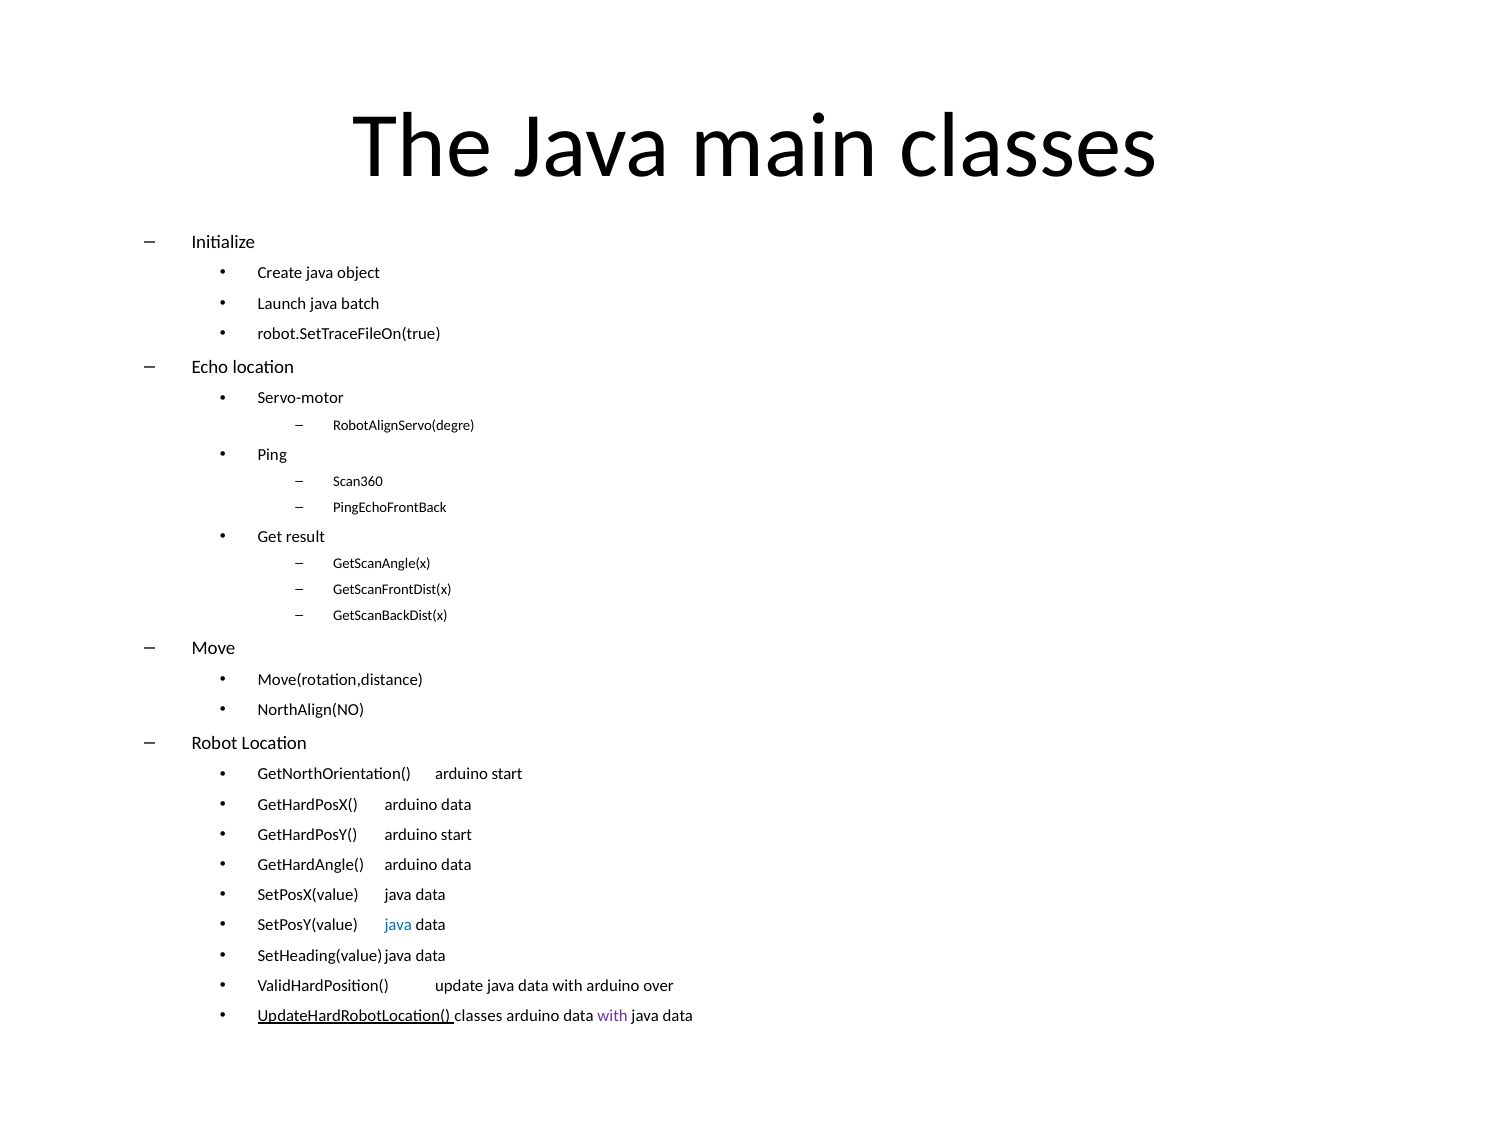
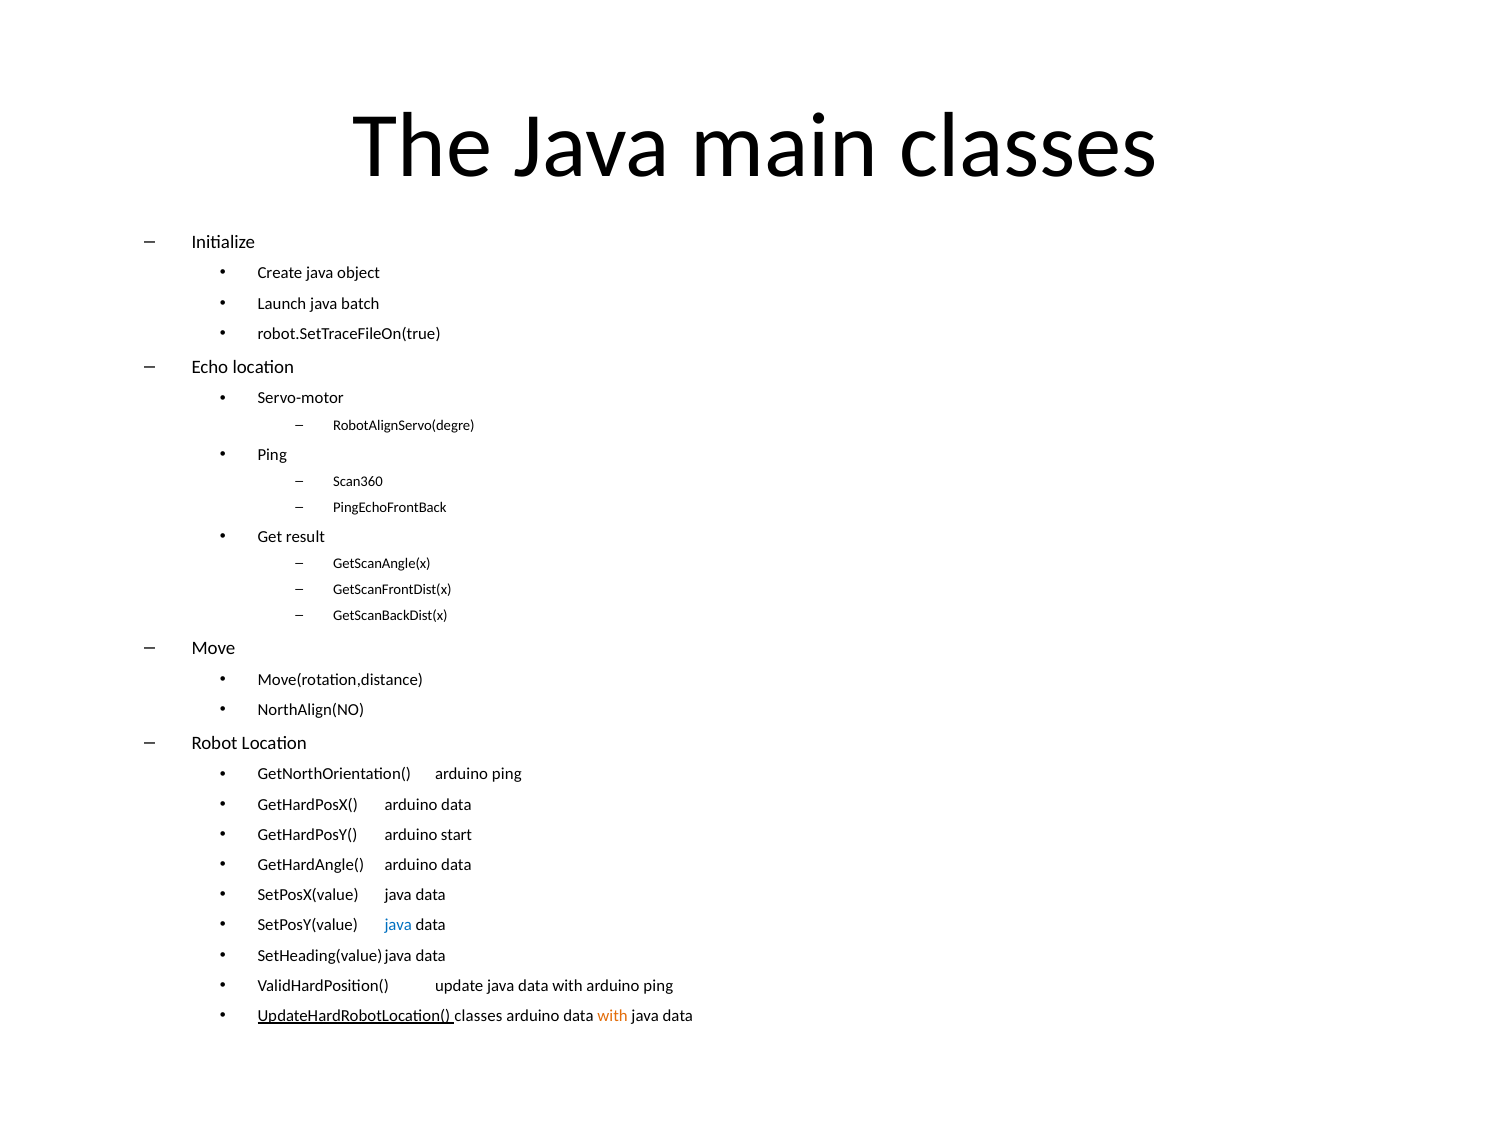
GetNorthOrientation( arduino start: start -> ping
with arduino over: over -> ping
with at (613, 1016) colour: purple -> orange
